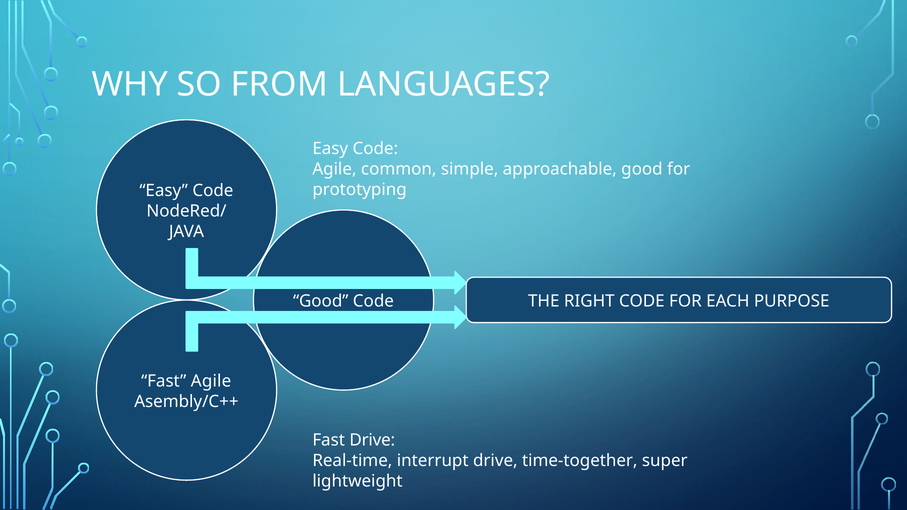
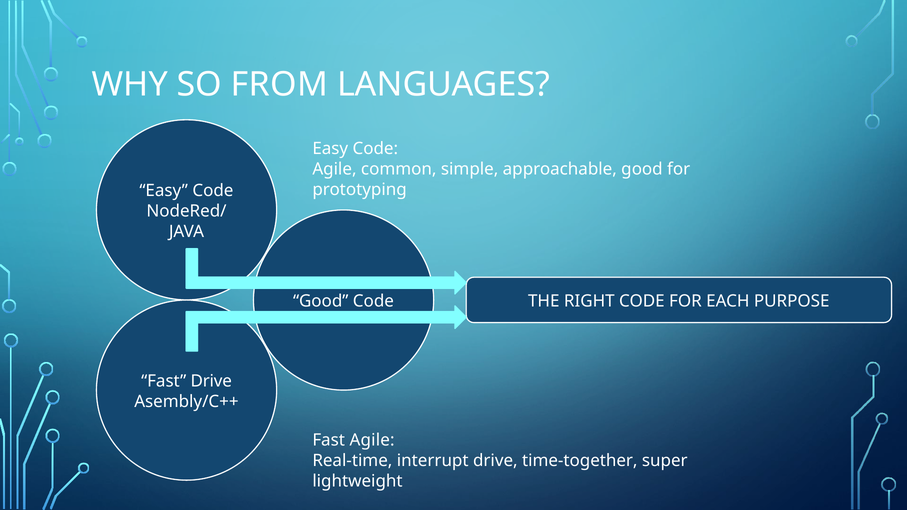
Fast Agile: Agile -> Drive
Fast Drive: Drive -> Agile
